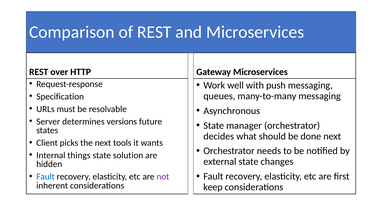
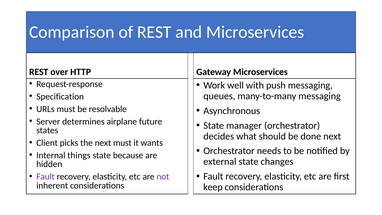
versions: versions -> airplane
next tools: tools -> must
solution: solution -> because
Fault at (46, 177) colour: blue -> purple
